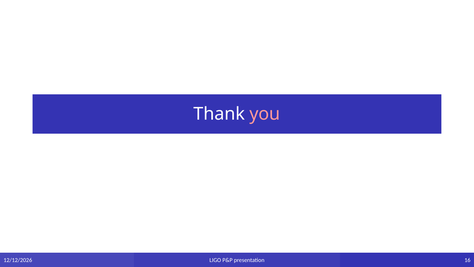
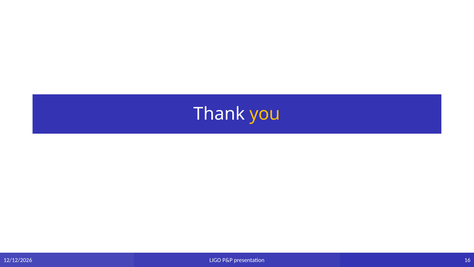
you colour: pink -> yellow
